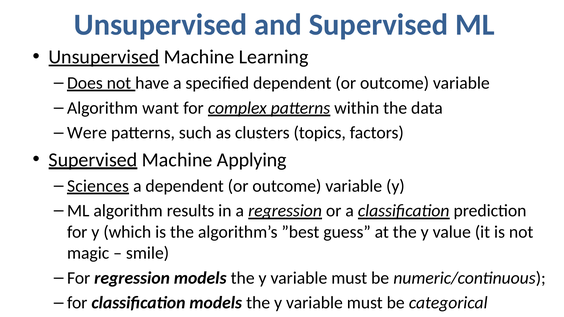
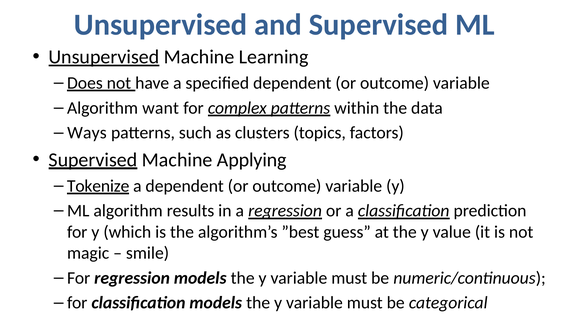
Were: Were -> Ways
Sciences: Sciences -> Tokenize
